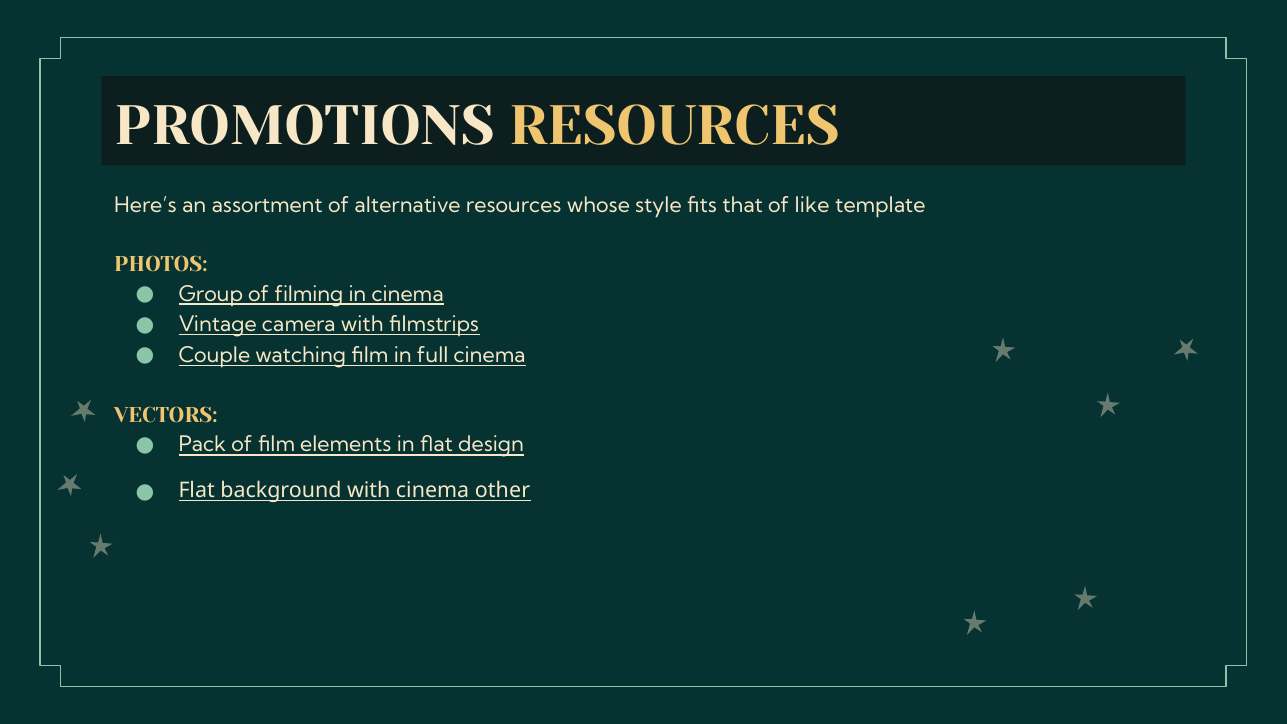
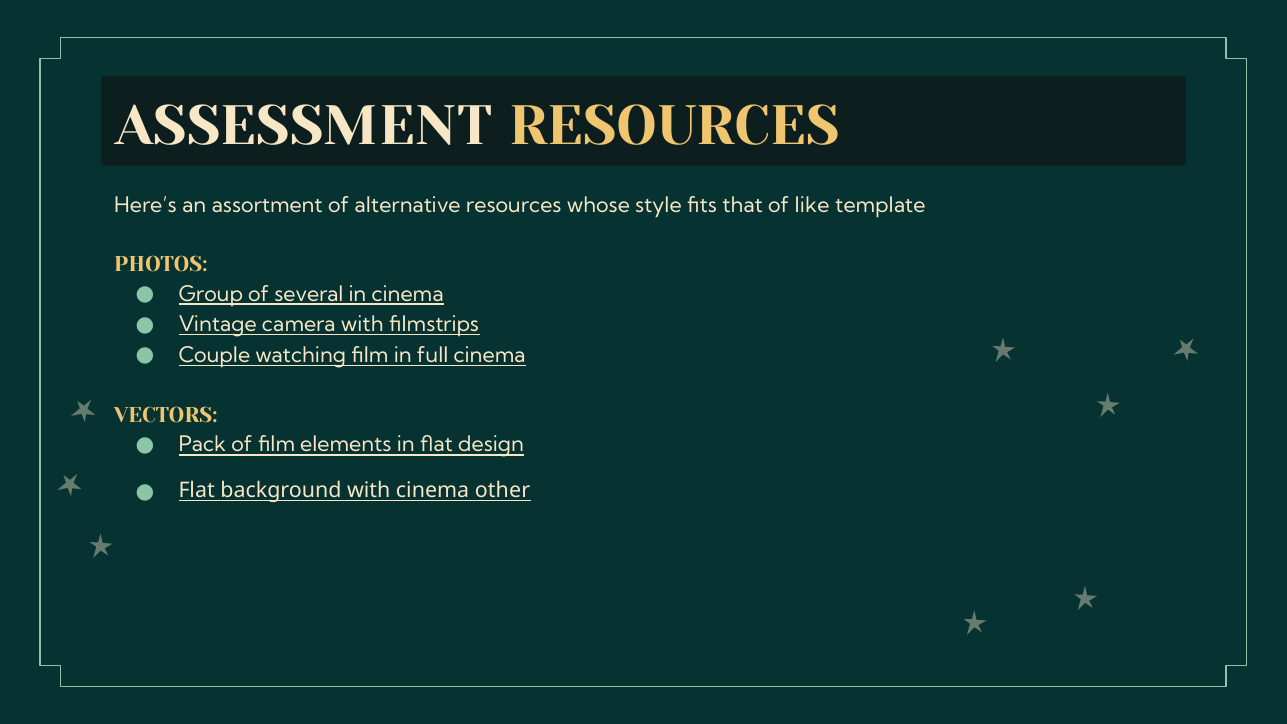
PROMOTIONS: PROMOTIONS -> ASSESSMENT
filming: filming -> several
